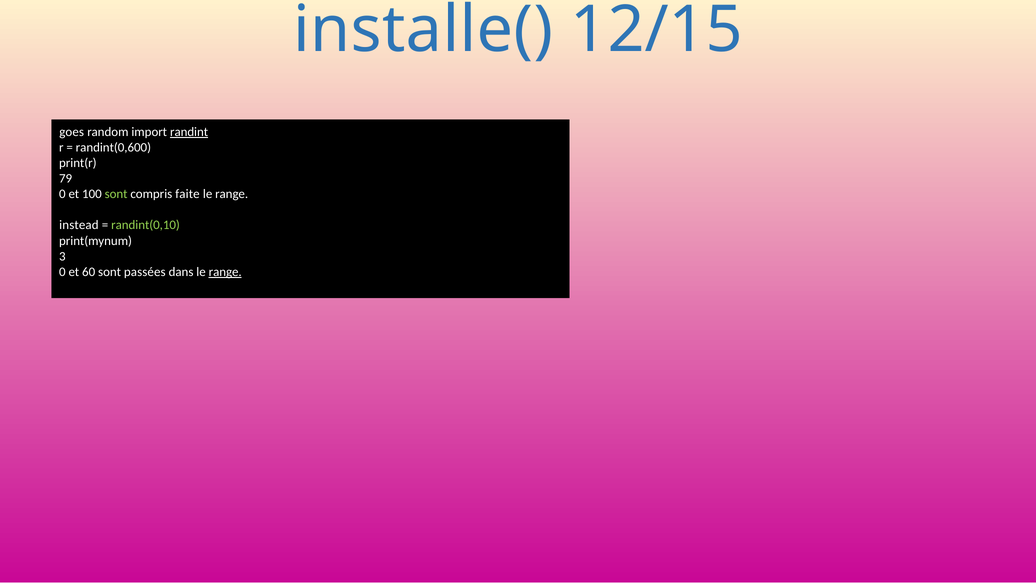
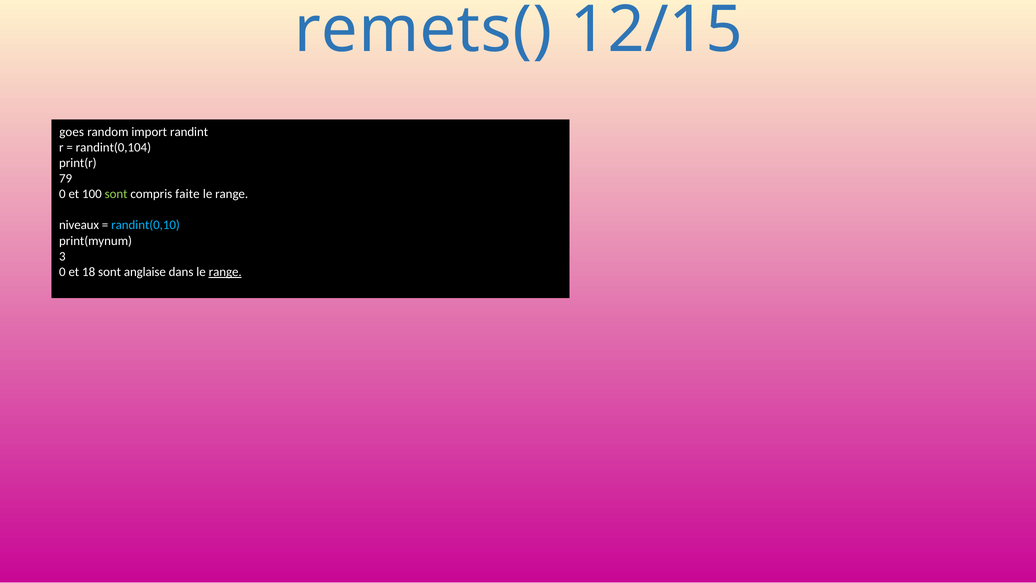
installe(: installe( -> remets(
randint underline: present -> none
randint(0,600: randint(0,600 -> randint(0,104
instead: instead -> niveaux
randint(0,10 colour: light green -> light blue
60: 60 -> 18
passées: passées -> anglaise
